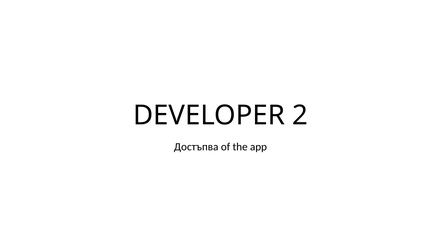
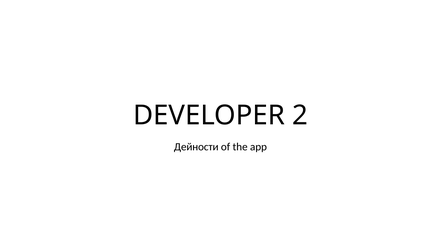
Достъпва: Достъпва -> Дейности
